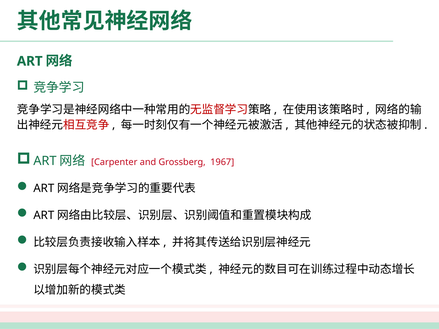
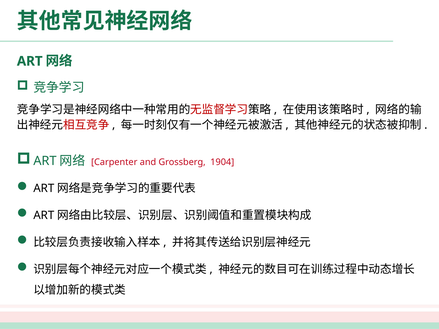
1967: 1967 -> 1904
